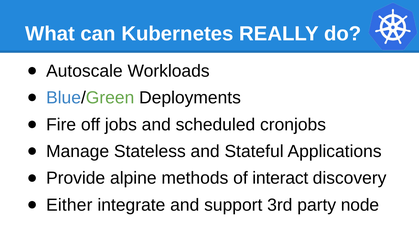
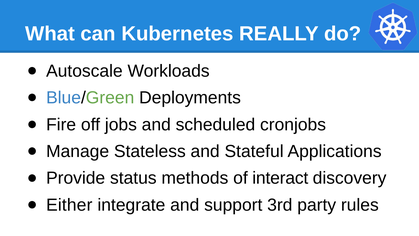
alpine: alpine -> status
node: node -> rules
